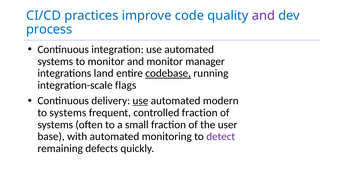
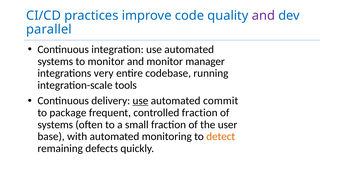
process: process -> parallel
land: land -> very
codebase underline: present -> none
flags: flags -> tools
modern: modern -> commit
to systems: systems -> package
detect colour: purple -> orange
